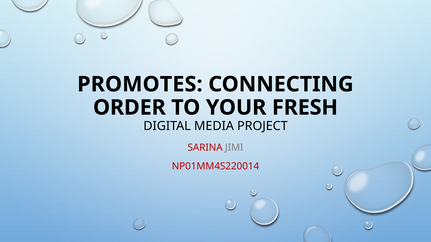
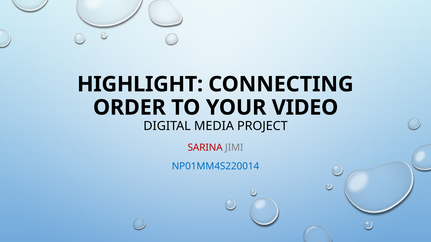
PROMOTES: PROMOTES -> HIGHLIGHT
FRESH: FRESH -> VIDEO
NP01MM4S220014 colour: red -> blue
